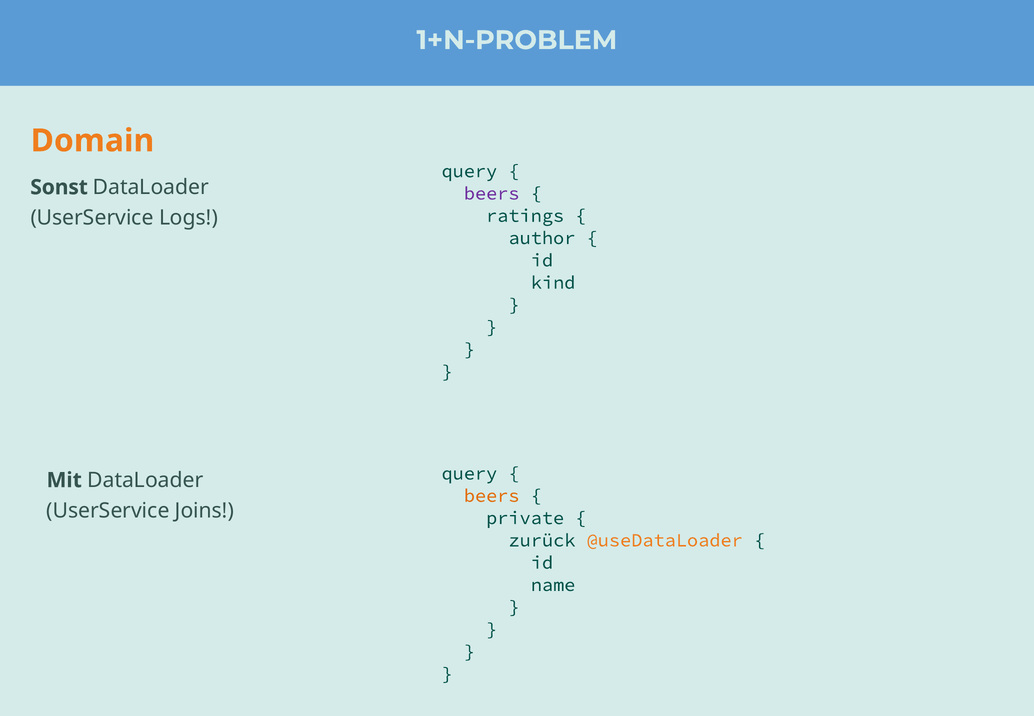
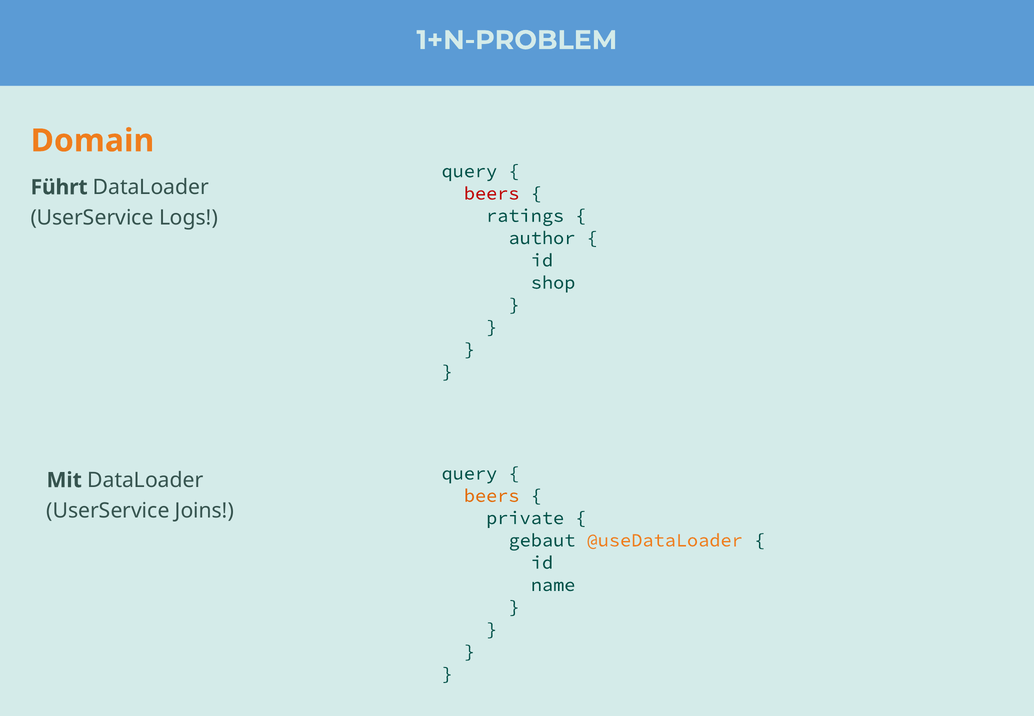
Sonst: Sonst -> Führt
beers at (492, 193) colour: purple -> red
kind: kind -> shop
zurück: zurück -> gebaut
